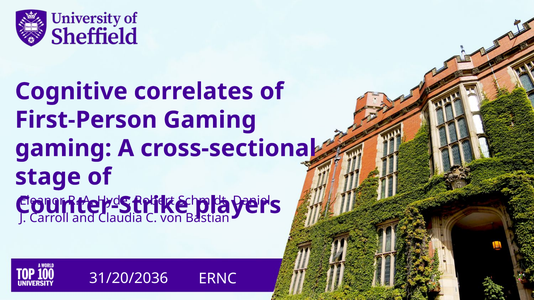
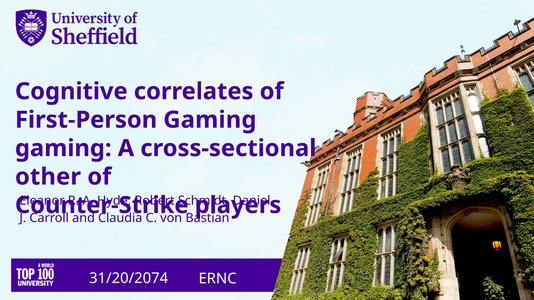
stage: stage -> other
31/20/2036: 31/20/2036 -> 31/20/2074
